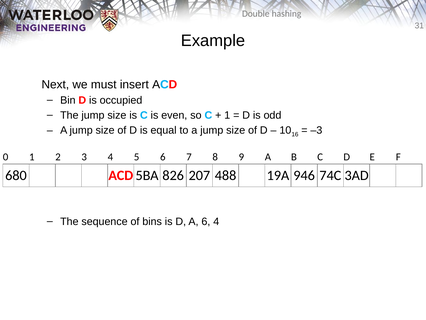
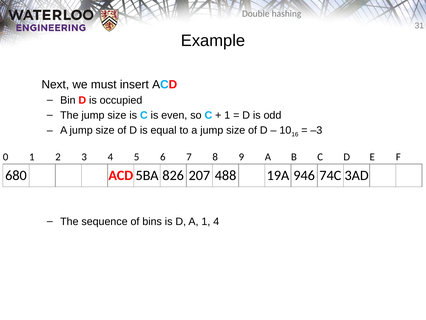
A 6: 6 -> 1
